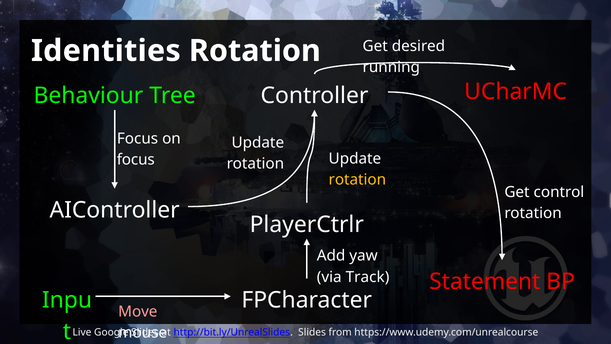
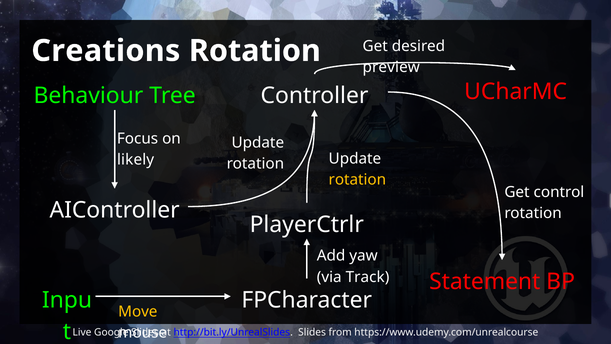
Identities: Identities -> Creations
running: running -> preview
focus at (136, 160): focus -> likely
Move colour: pink -> yellow
